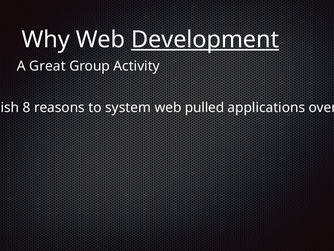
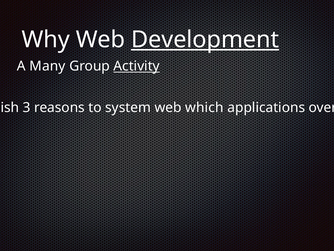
Great: Great -> Many
Activity underline: none -> present
8 at (27, 107): 8 -> 3
pulled: pulled -> which
